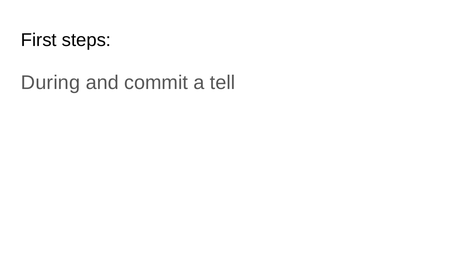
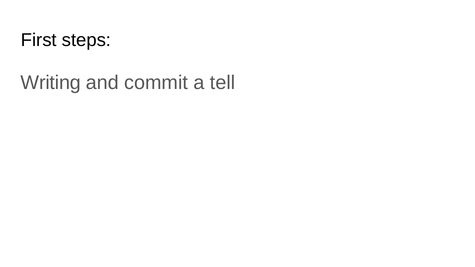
During: During -> Writing
